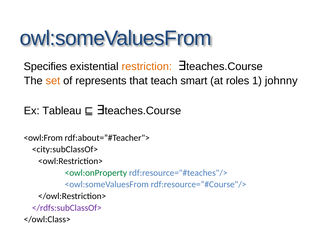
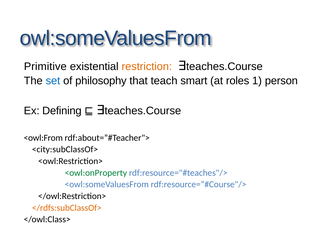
Specifies: Specifies -> Primitive
set colour: orange -> blue
represents: represents -> philosophy
johnny: johnny -> person
Tableau: Tableau -> Defining
</rdfs:subClassOf> colour: purple -> orange
